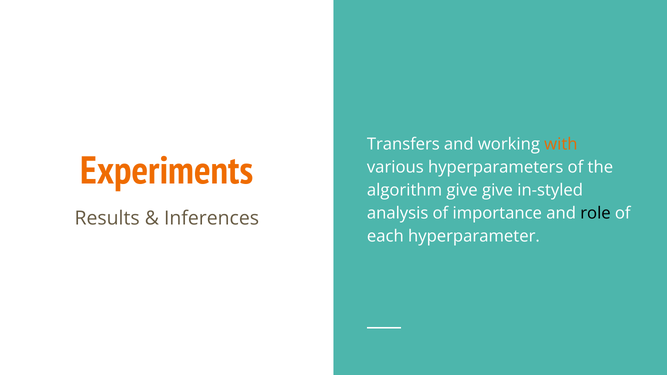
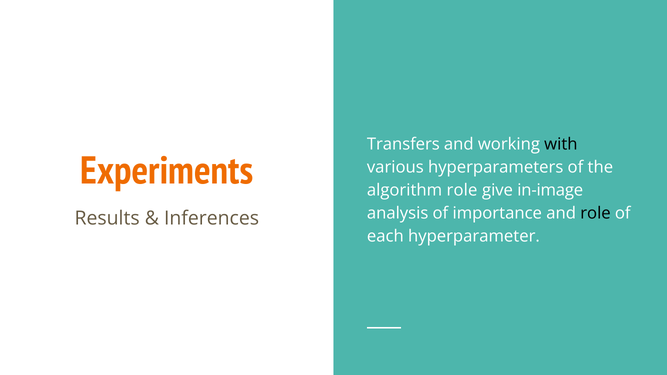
with colour: orange -> black
algorithm give: give -> role
in-styled: in-styled -> in-image
